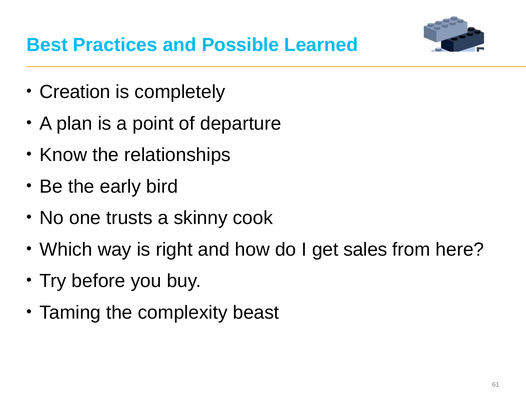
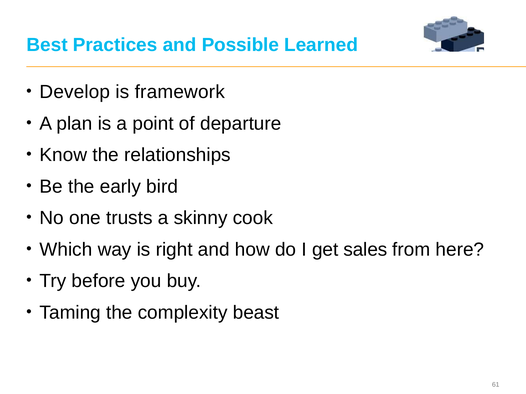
Creation: Creation -> Develop
completely: completely -> framework
